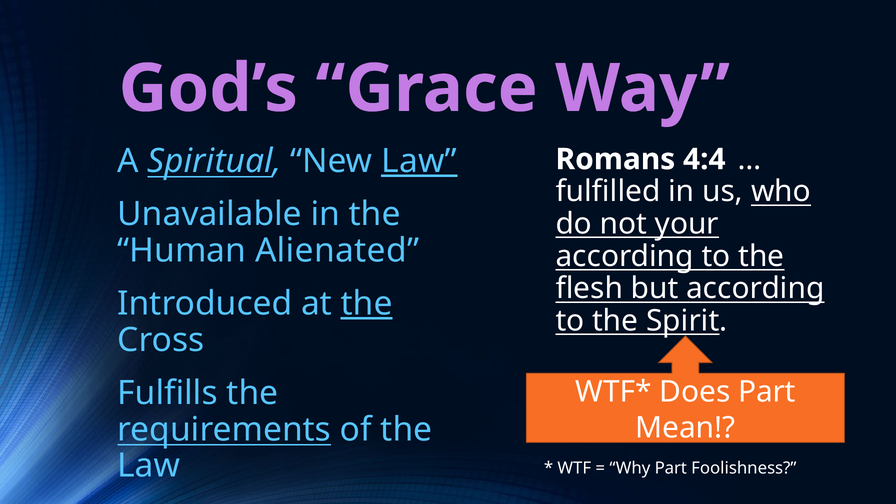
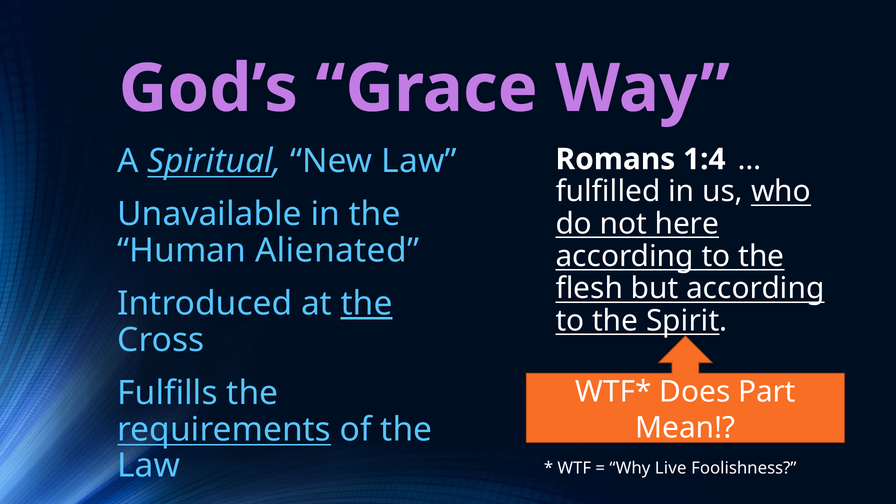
Law at (419, 161) underline: present -> none
4:4: 4:4 -> 1:4
your: your -> here
Why Part: Part -> Live
